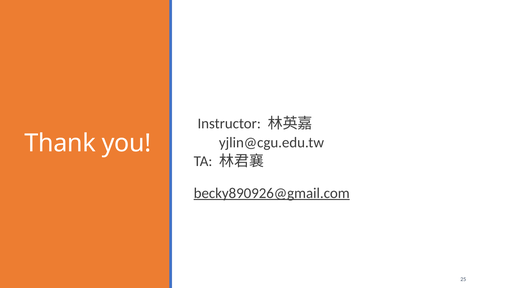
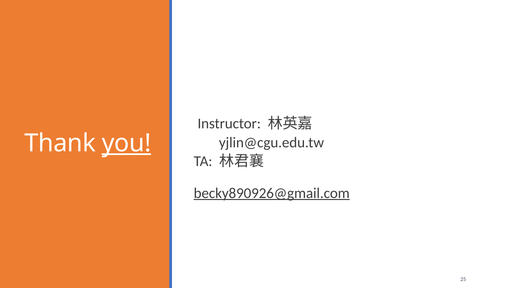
you underline: none -> present
